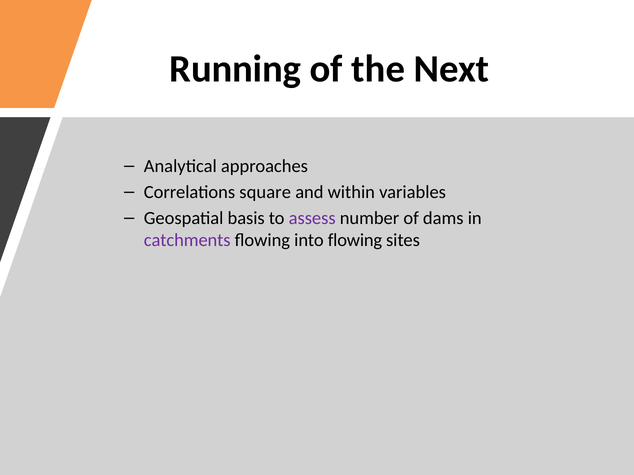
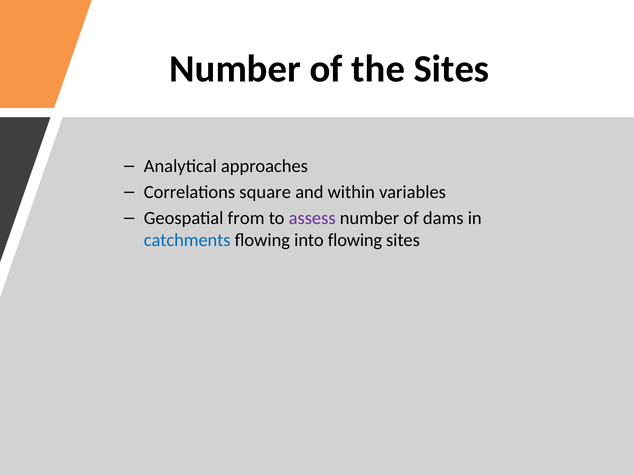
Running at (235, 69): Running -> Number
the Next: Next -> Sites
basis: basis -> from
catchments colour: purple -> blue
